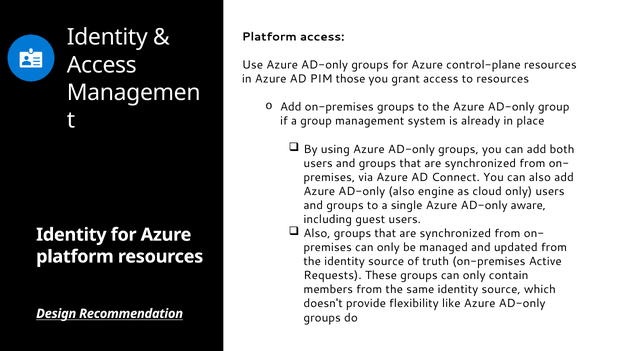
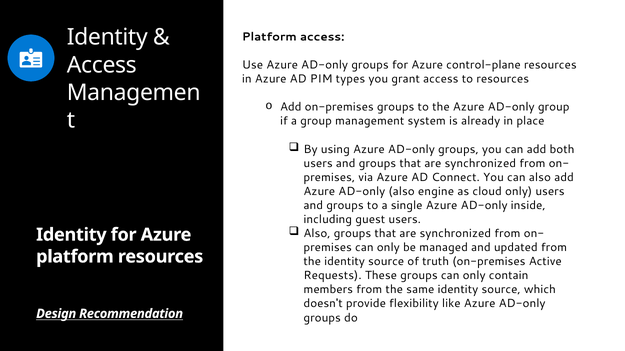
those: those -> types
aware: aware -> inside
